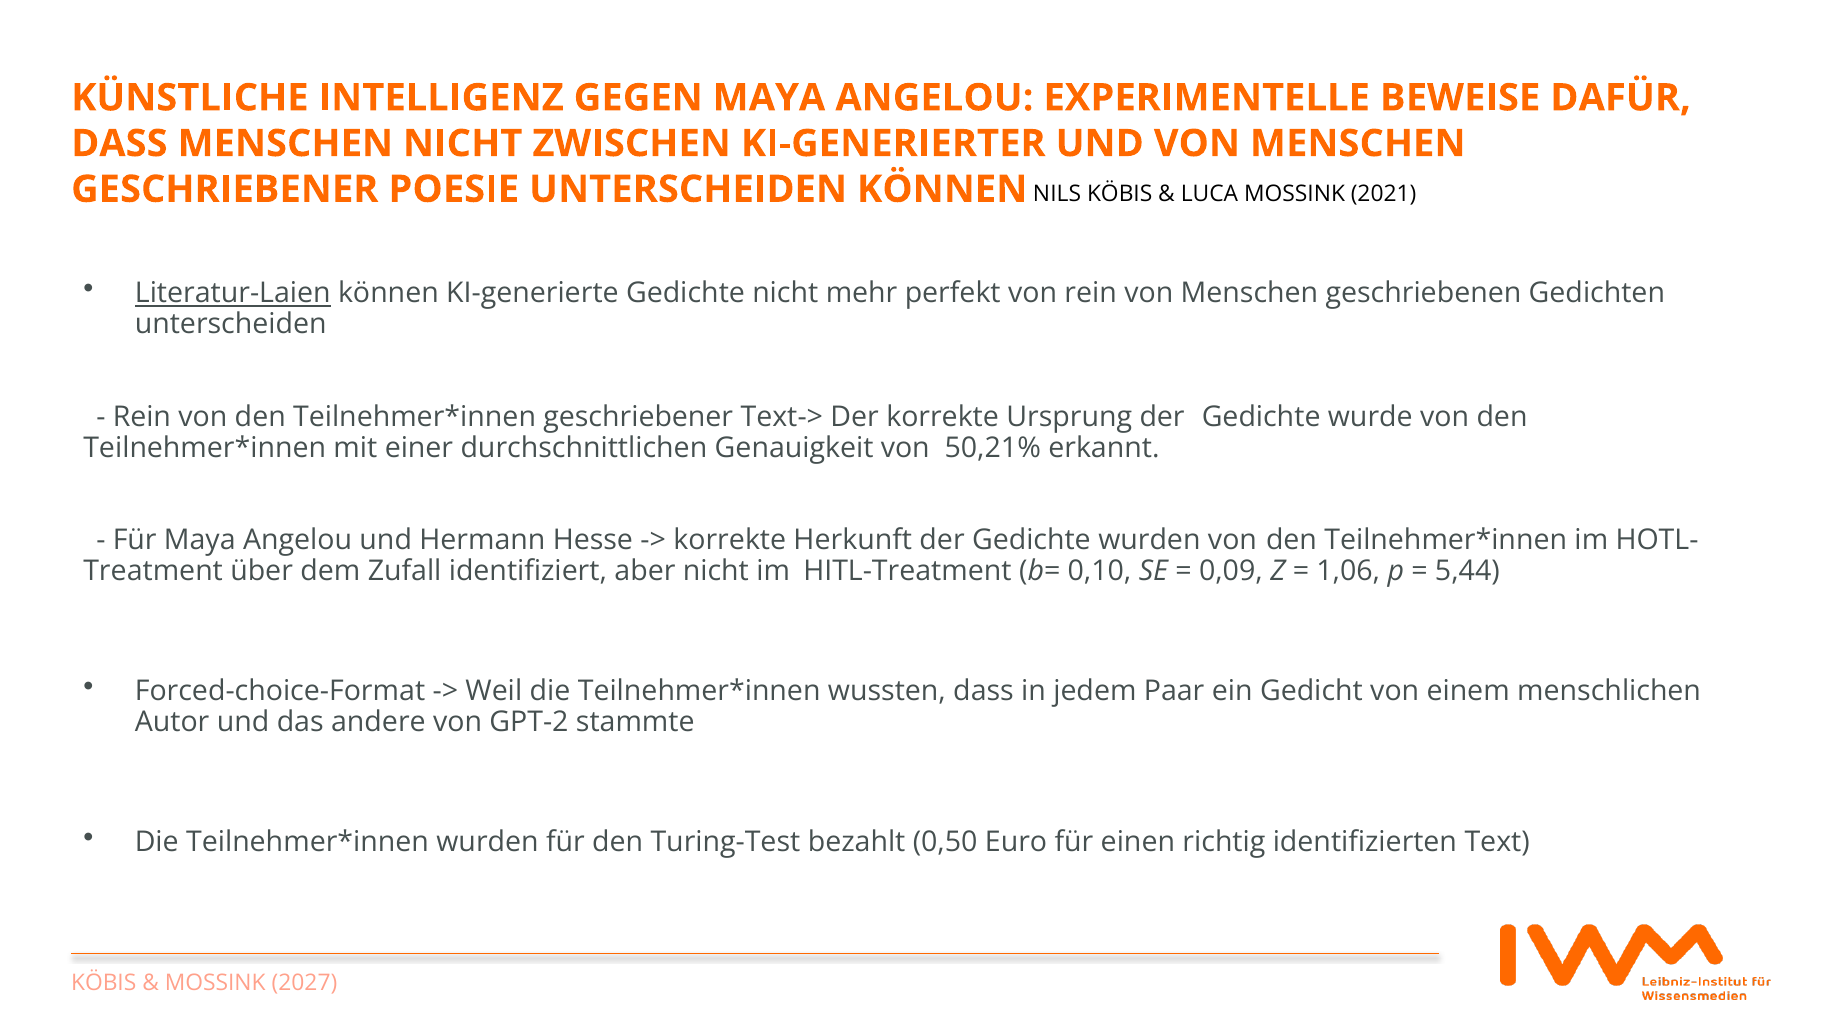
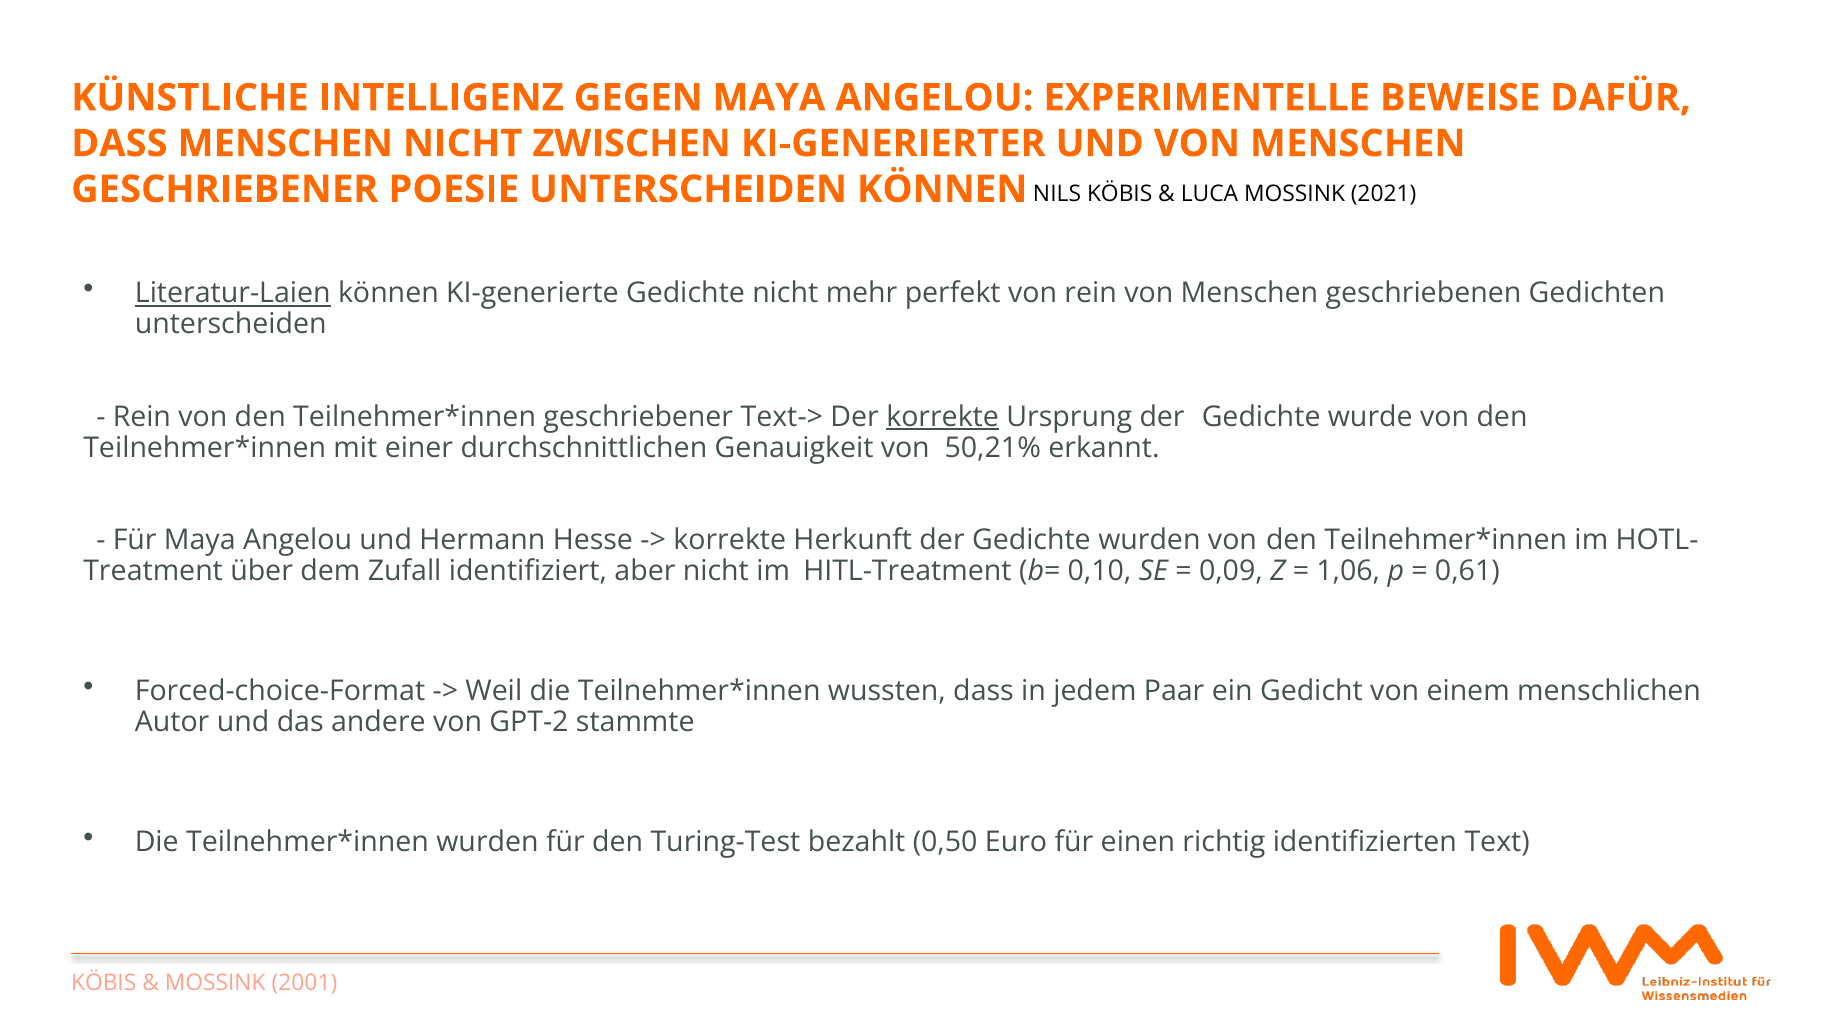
korrekte at (943, 417) underline: none -> present
5,44: 5,44 -> 0,61
2027: 2027 -> 2001
